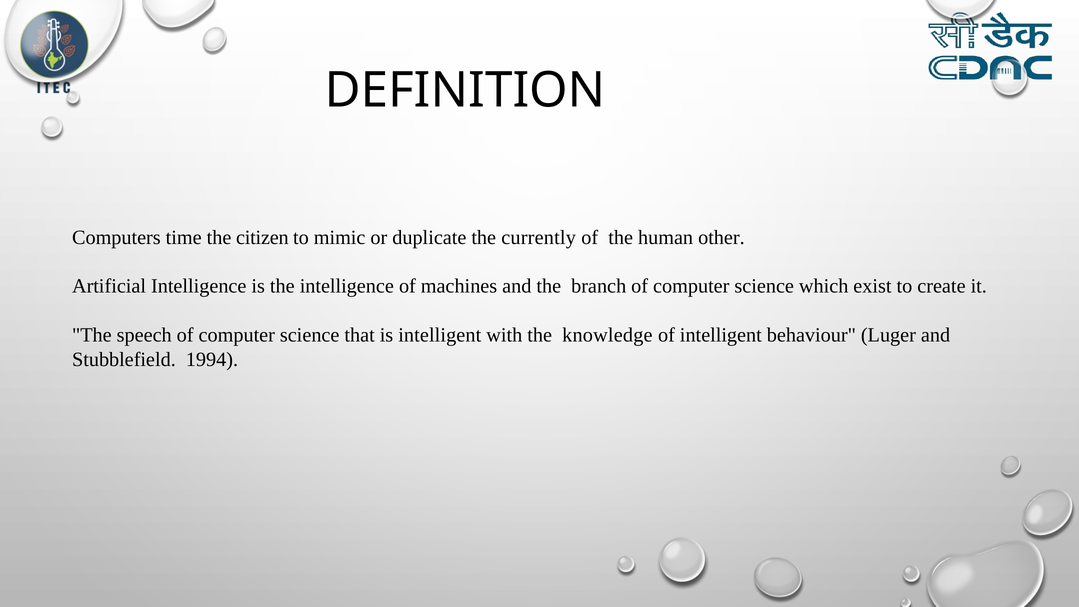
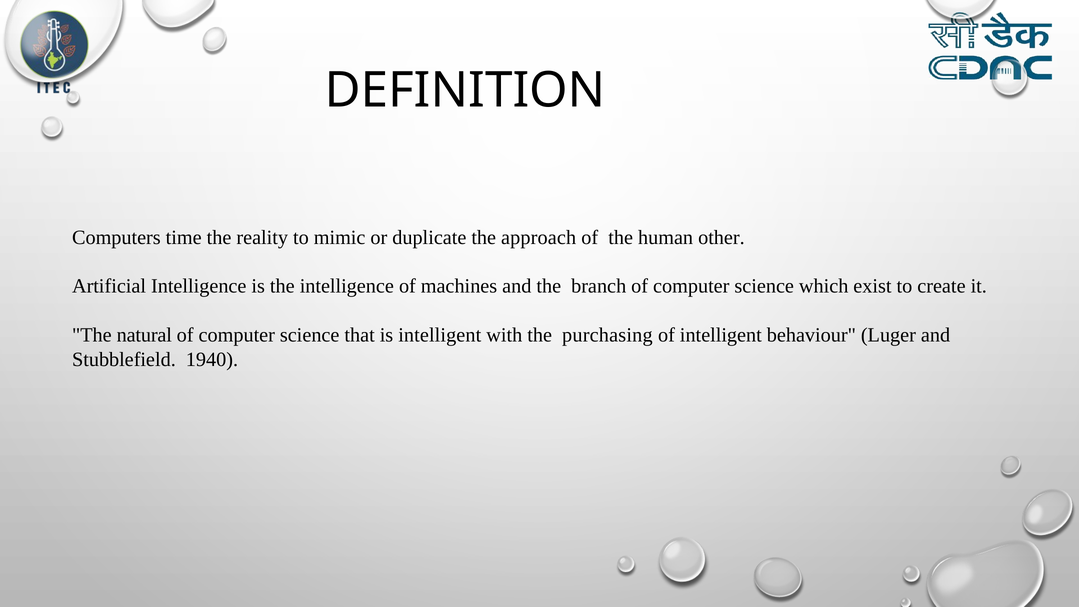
citizen: citizen -> reality
currently: currently -> approach
speech: speech -> natural
knowledge: knowledge -> purchasing
1994: 1994 -> 1940
